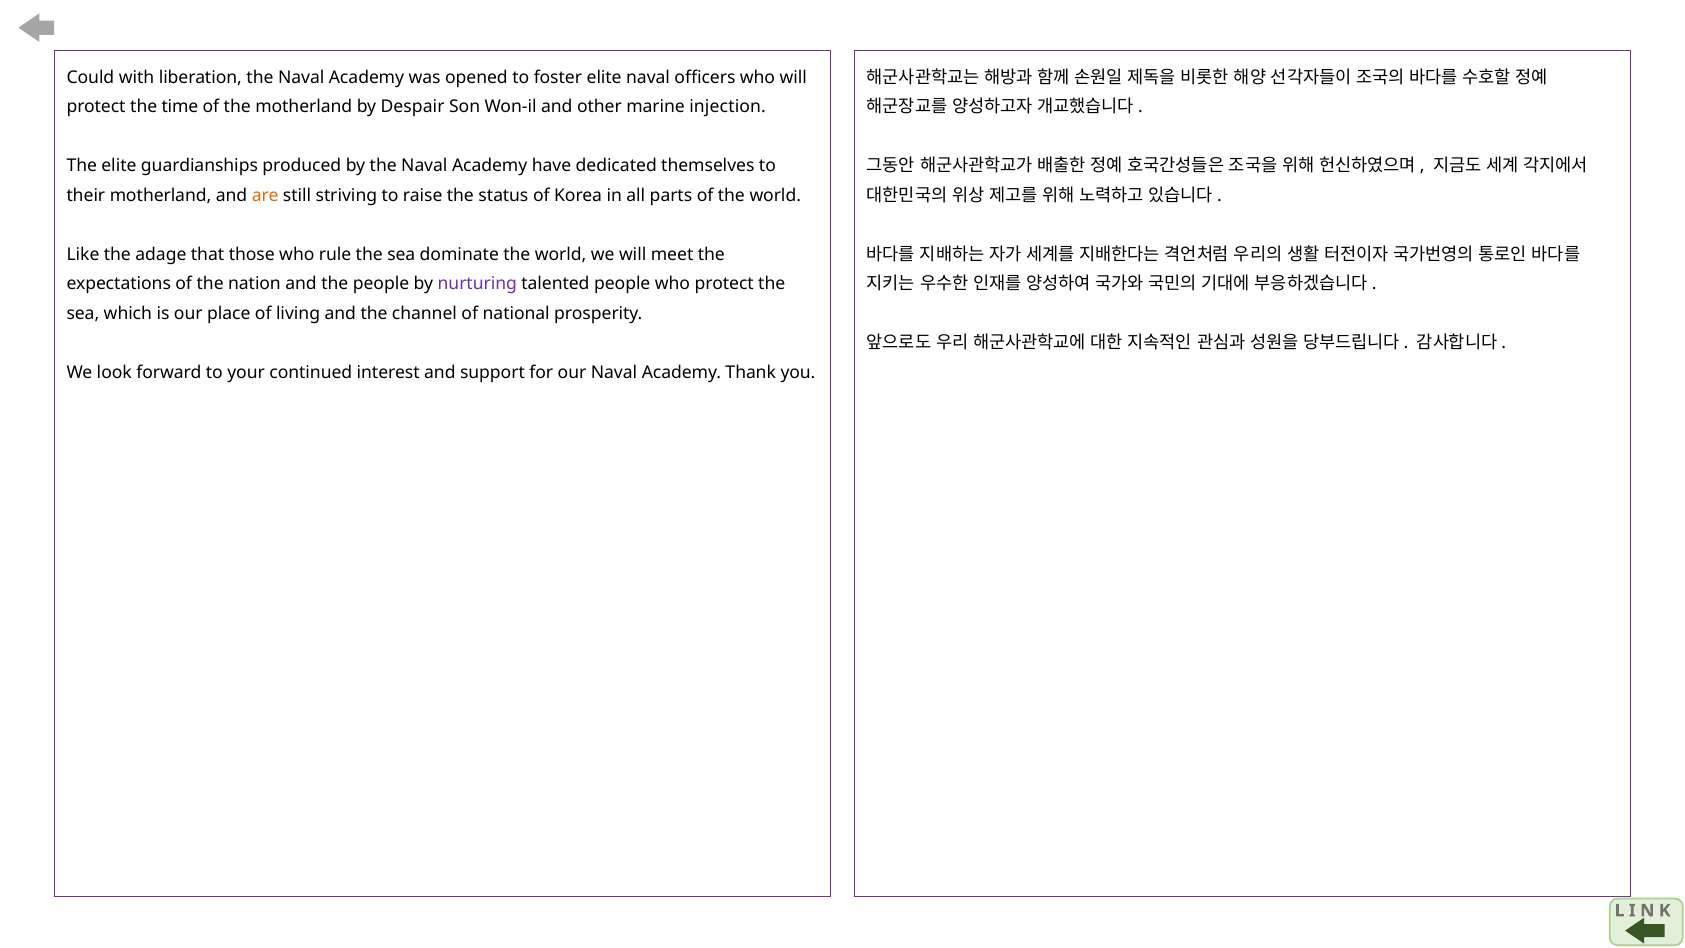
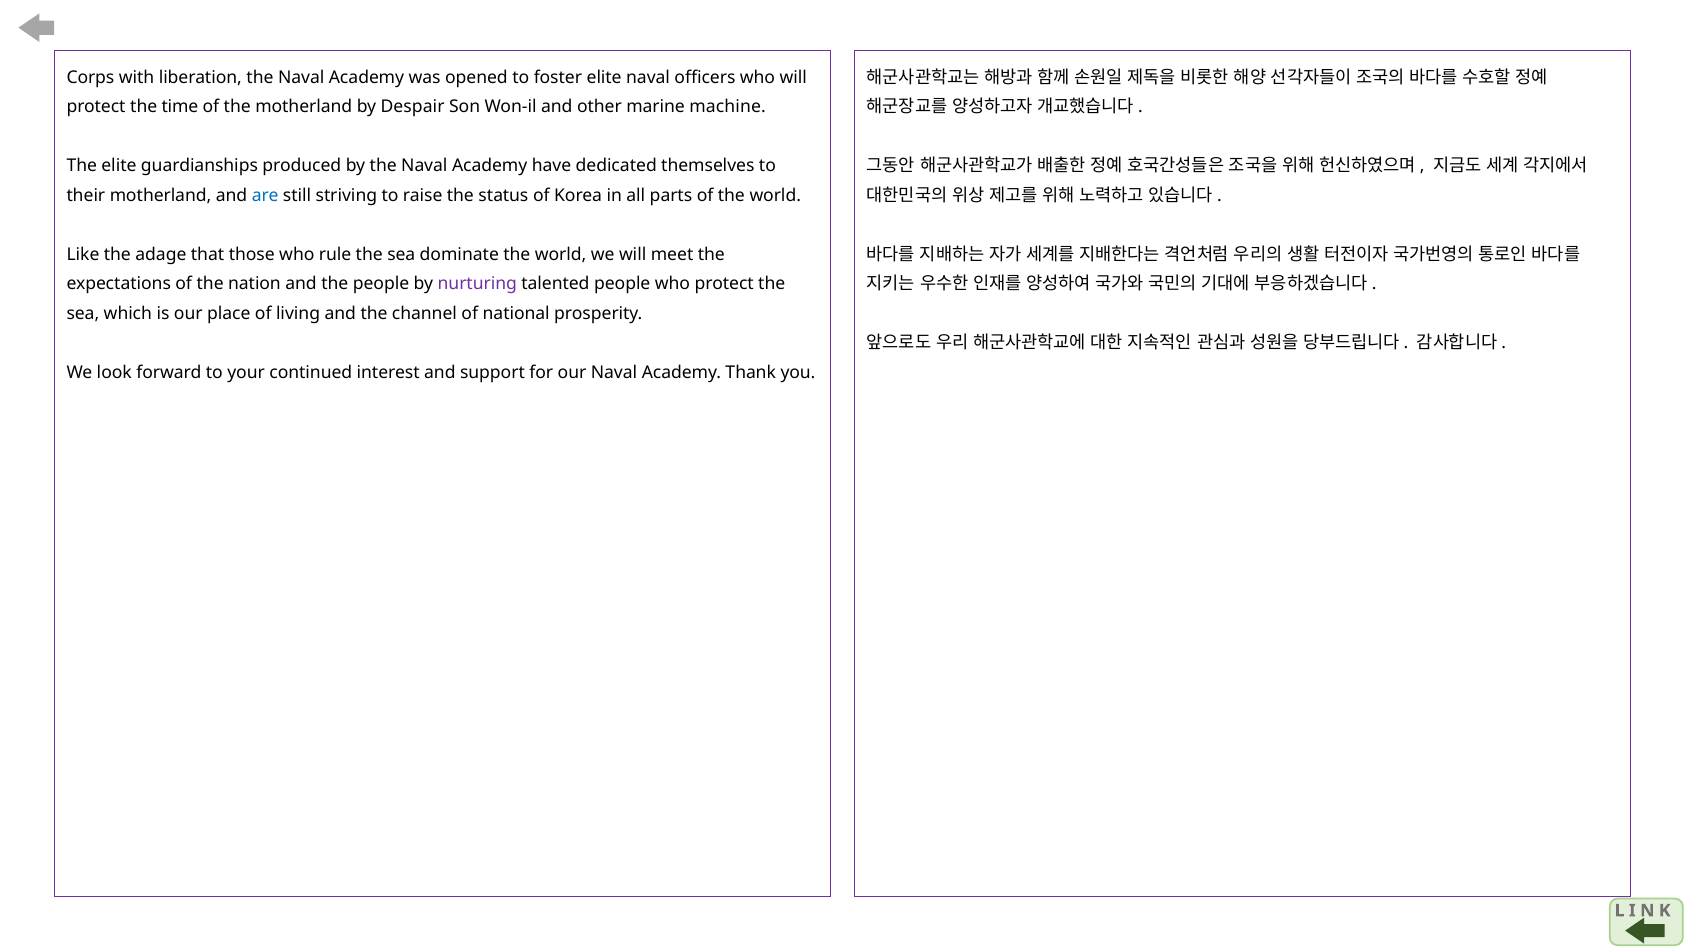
Could: Could -> Corps
injection: injection -> machine
are colour: orange -> blue
